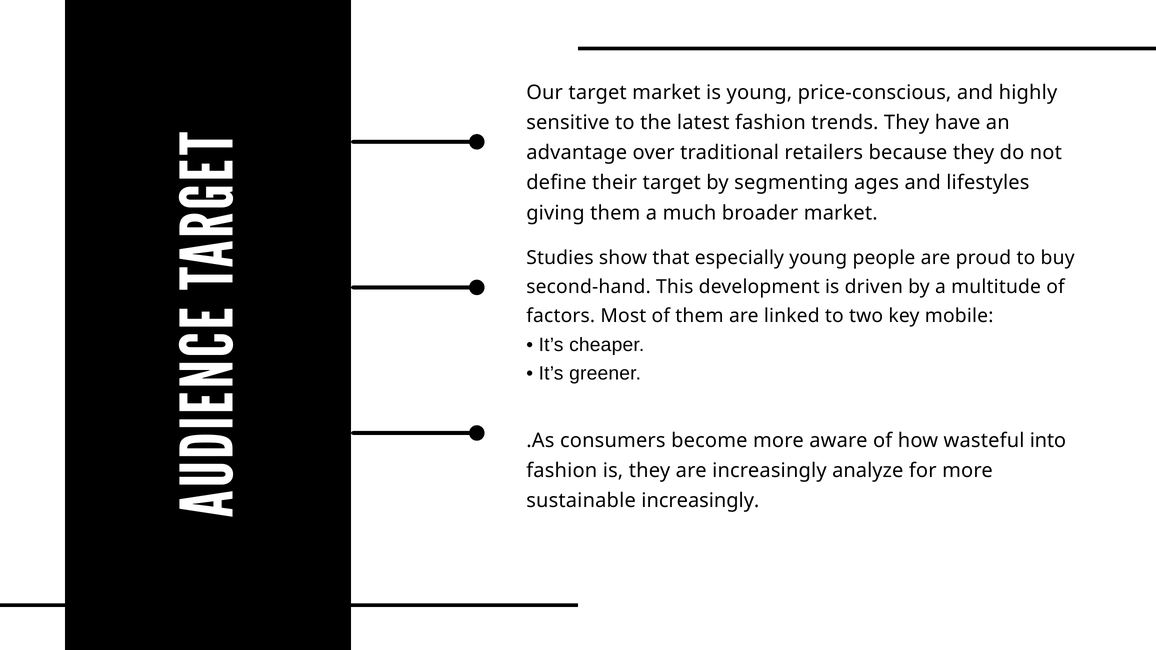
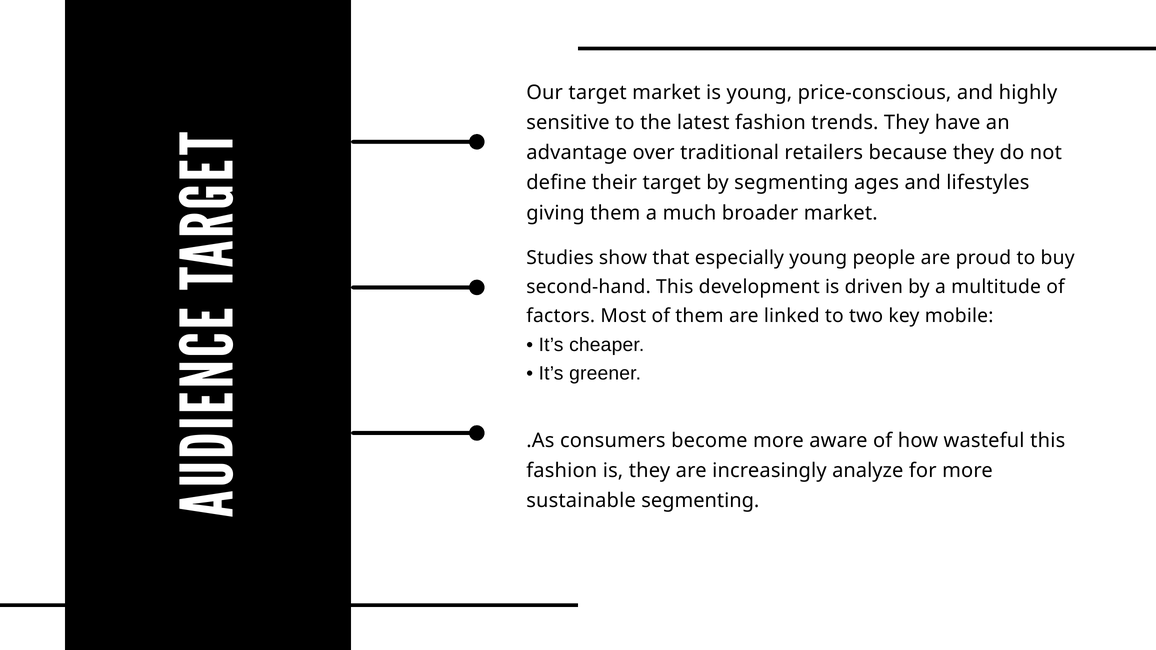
wasteful into: into -> this
sustainable increasingly: increasingly -> segmenting
